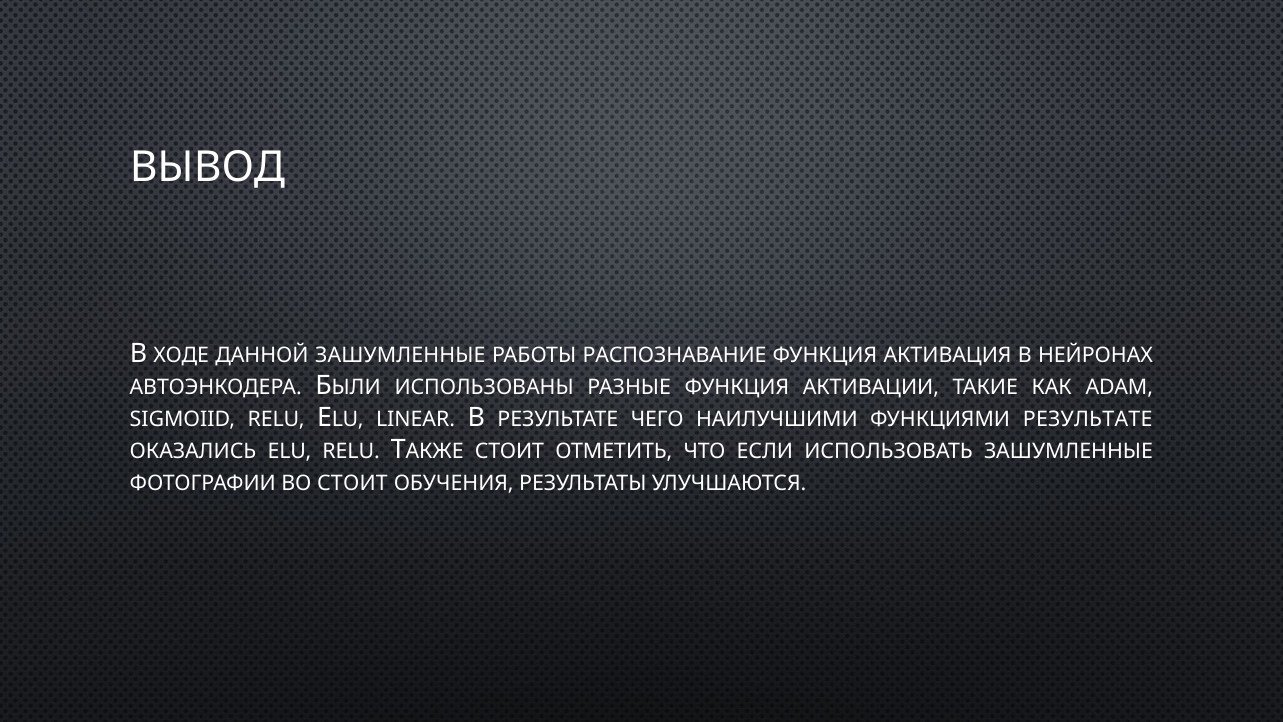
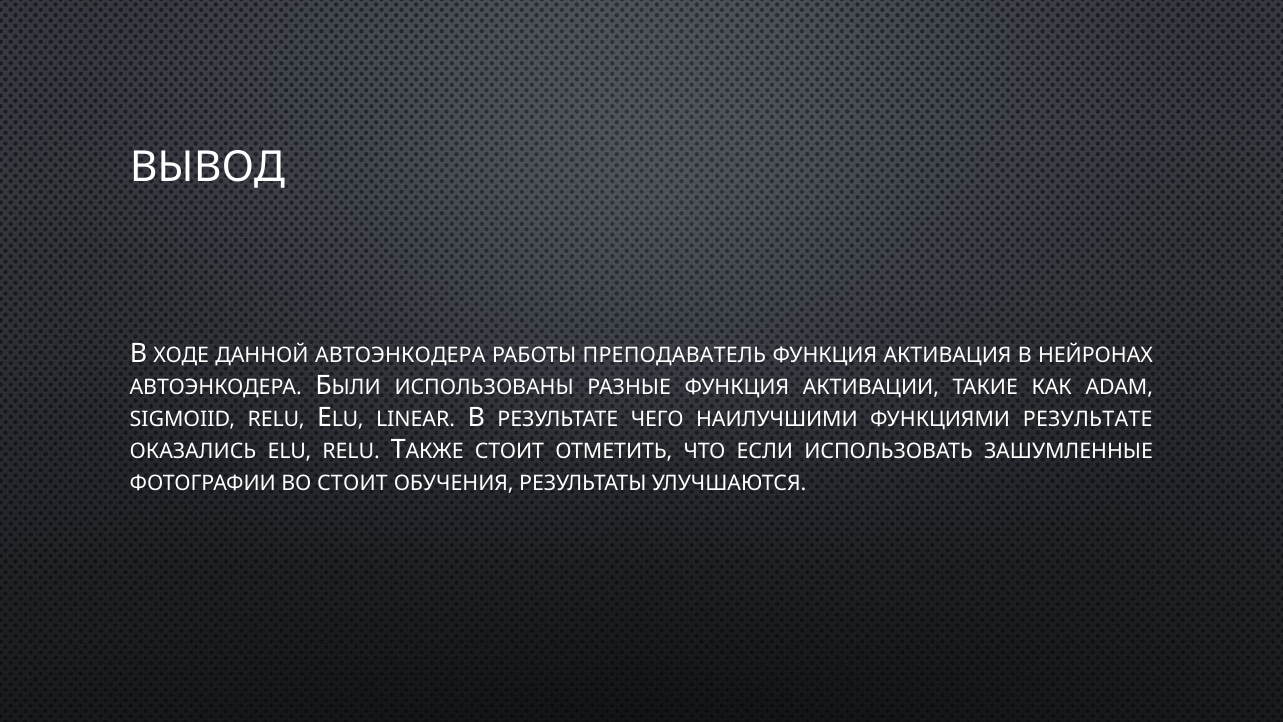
ДАННОЙ ЗАШУМЛЕННЫЕ: ЗАШУМЛЕННЫЕ -> АВТОЭНКОДЕРА
РАСПОЗНАВАНИЕ: РАСПОЗНАВАНИЕ -> ПРЕПОДАВАТЕЛЬ
